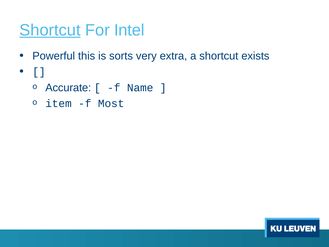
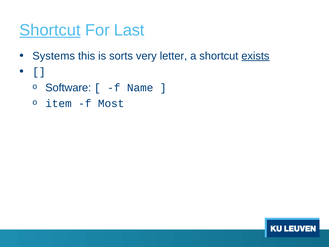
Intel: Intel -> Last
Powerful: Powerful -> Systems
extra: extra -> letter
exists underline: none -> present
Accurate: Accurate -> Software
